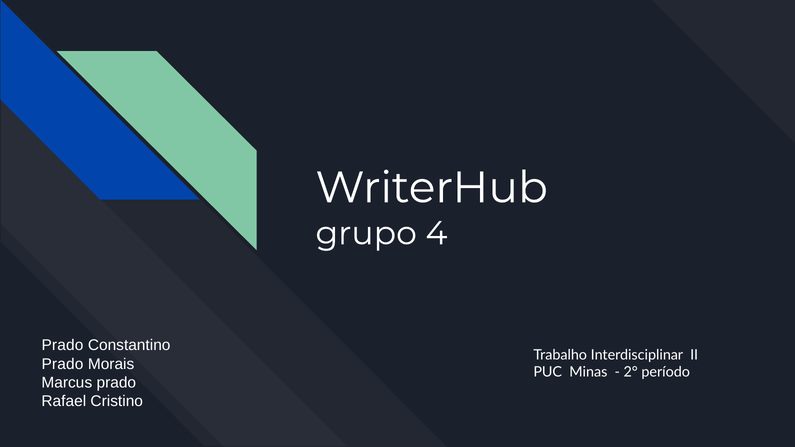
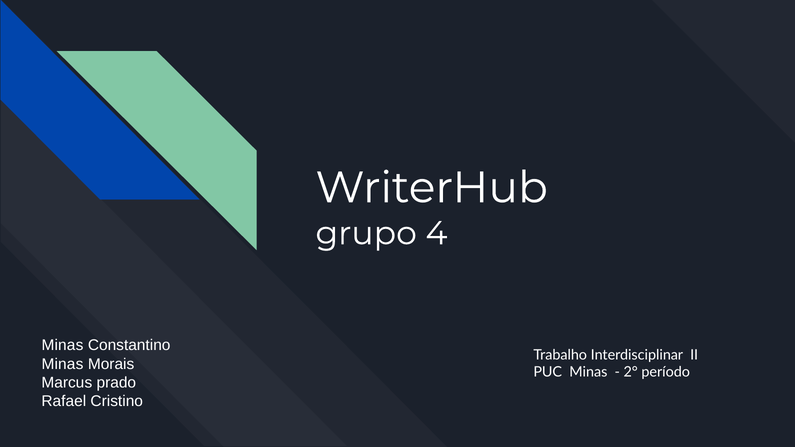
Prado at (62, 346): Prado -> Minas
Prado at (62, 364): Prado -> Minas
